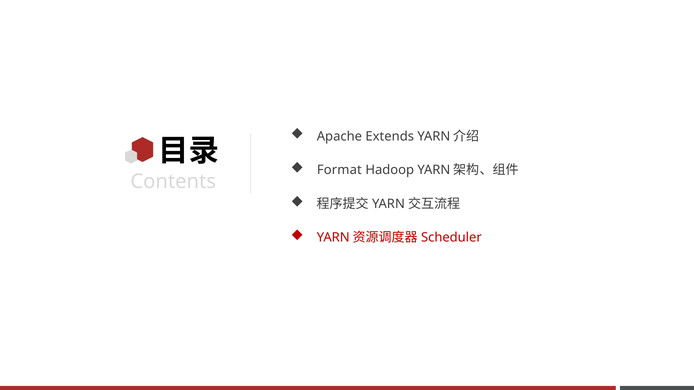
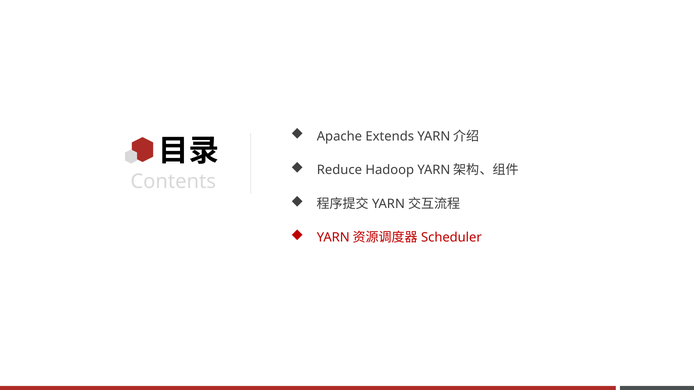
Format: Format -> Reduce
